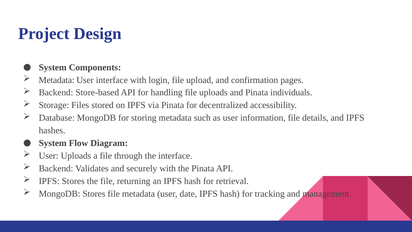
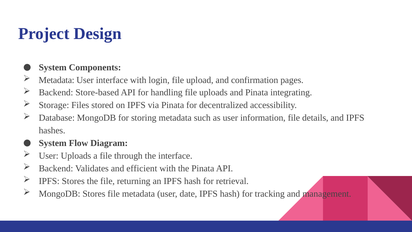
individuals: individuals -> integrating
securely: securely -> efficient
